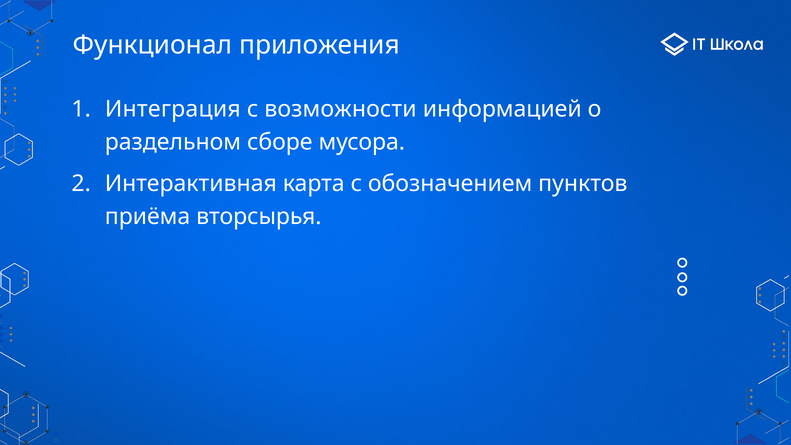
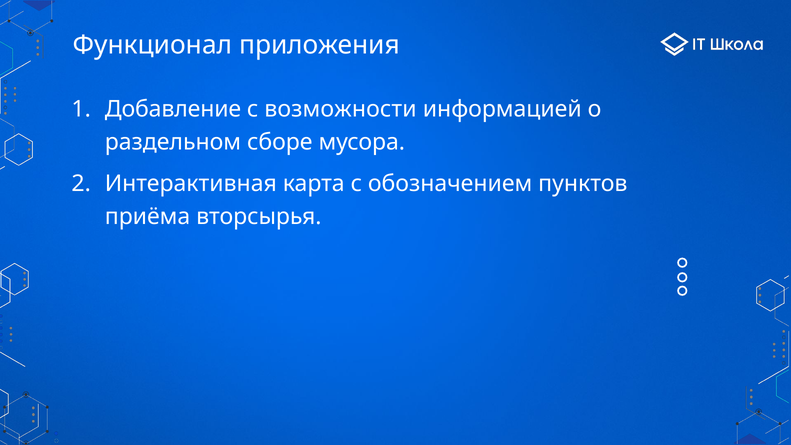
Интеграция: Интеграция -> Добавление
